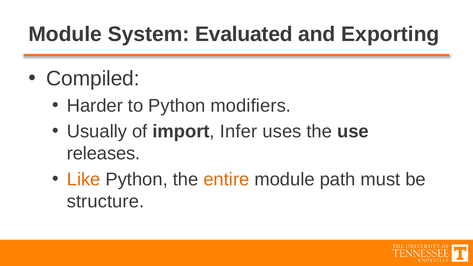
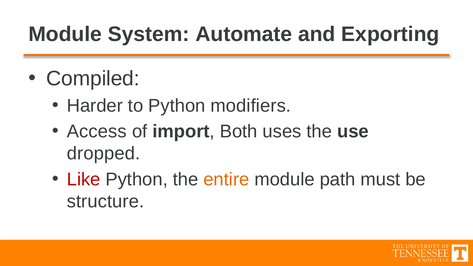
Evaluated: Evaluated -> Automate
Usually: Usually -> Access
Infer: Infer -> Both
releases: releases -> dropped
Like colour: orange -> red
